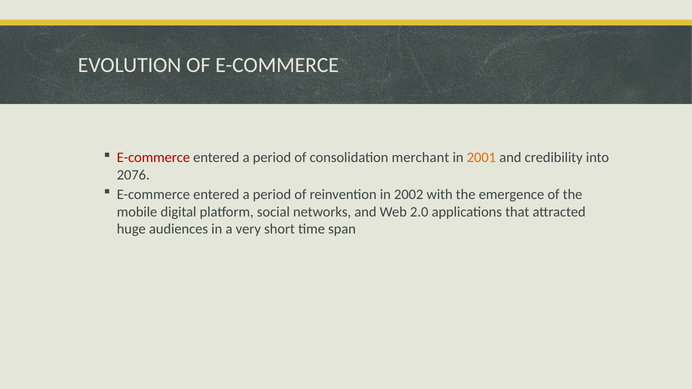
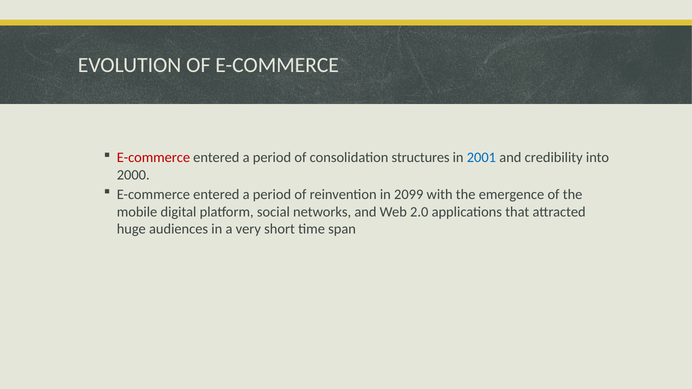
merchant: merchant -> structures
2001 colour: orange -> blue
2076: 2076 -> 2000
2002: 2002 -> 2099
